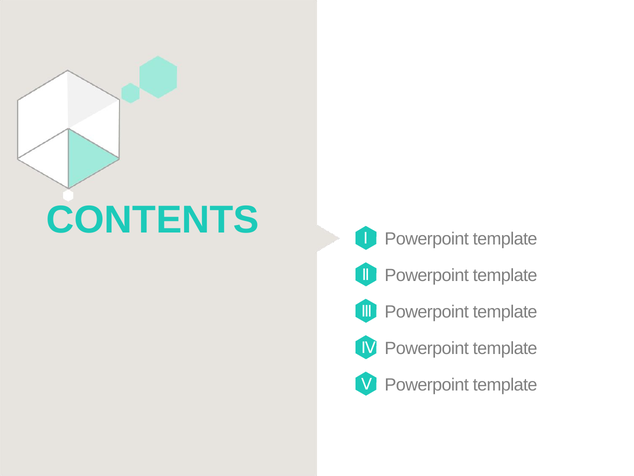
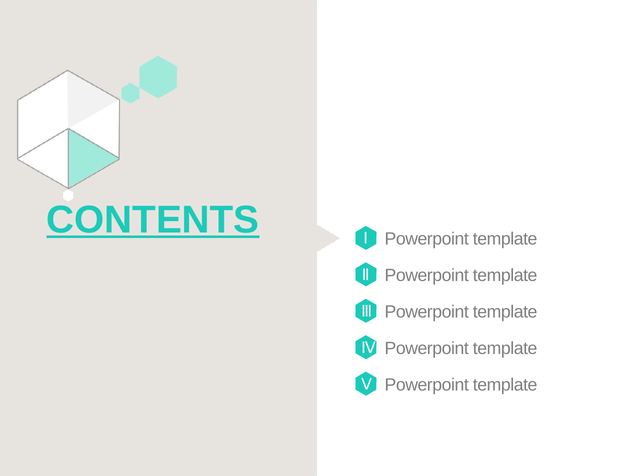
CONTENTS underline: none -> present
